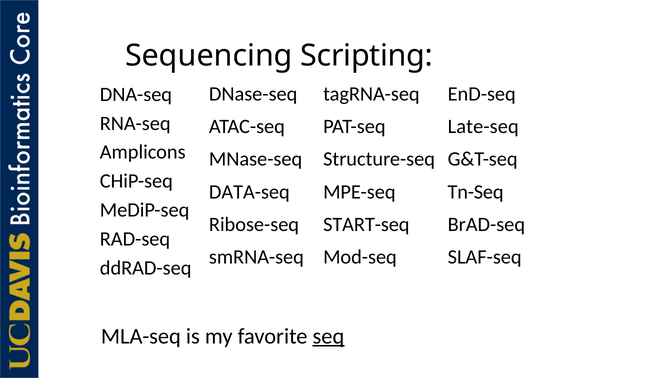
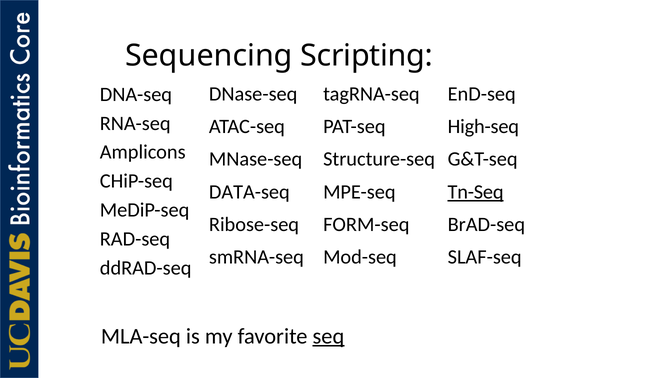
Late-seq: Late-seq -> High-seq
Tn-Seq underline: none -> present
START-seq: START-seq -> FORM-seq
